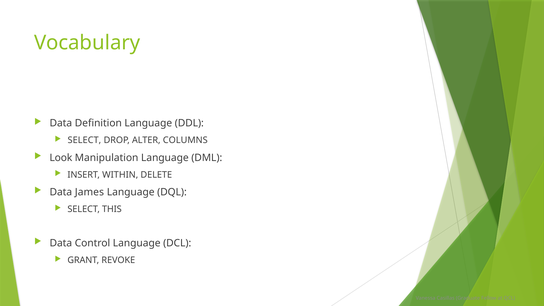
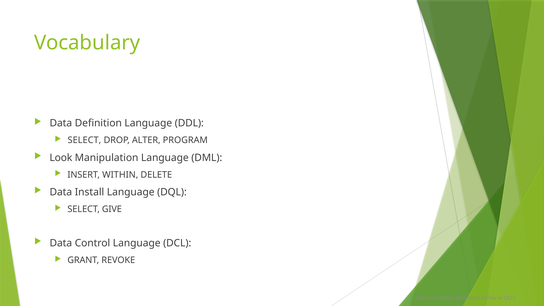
COLUMNS: COLUMNS -> PROGRAM
James: James -> Install
THIS: THIS -> GIVE
